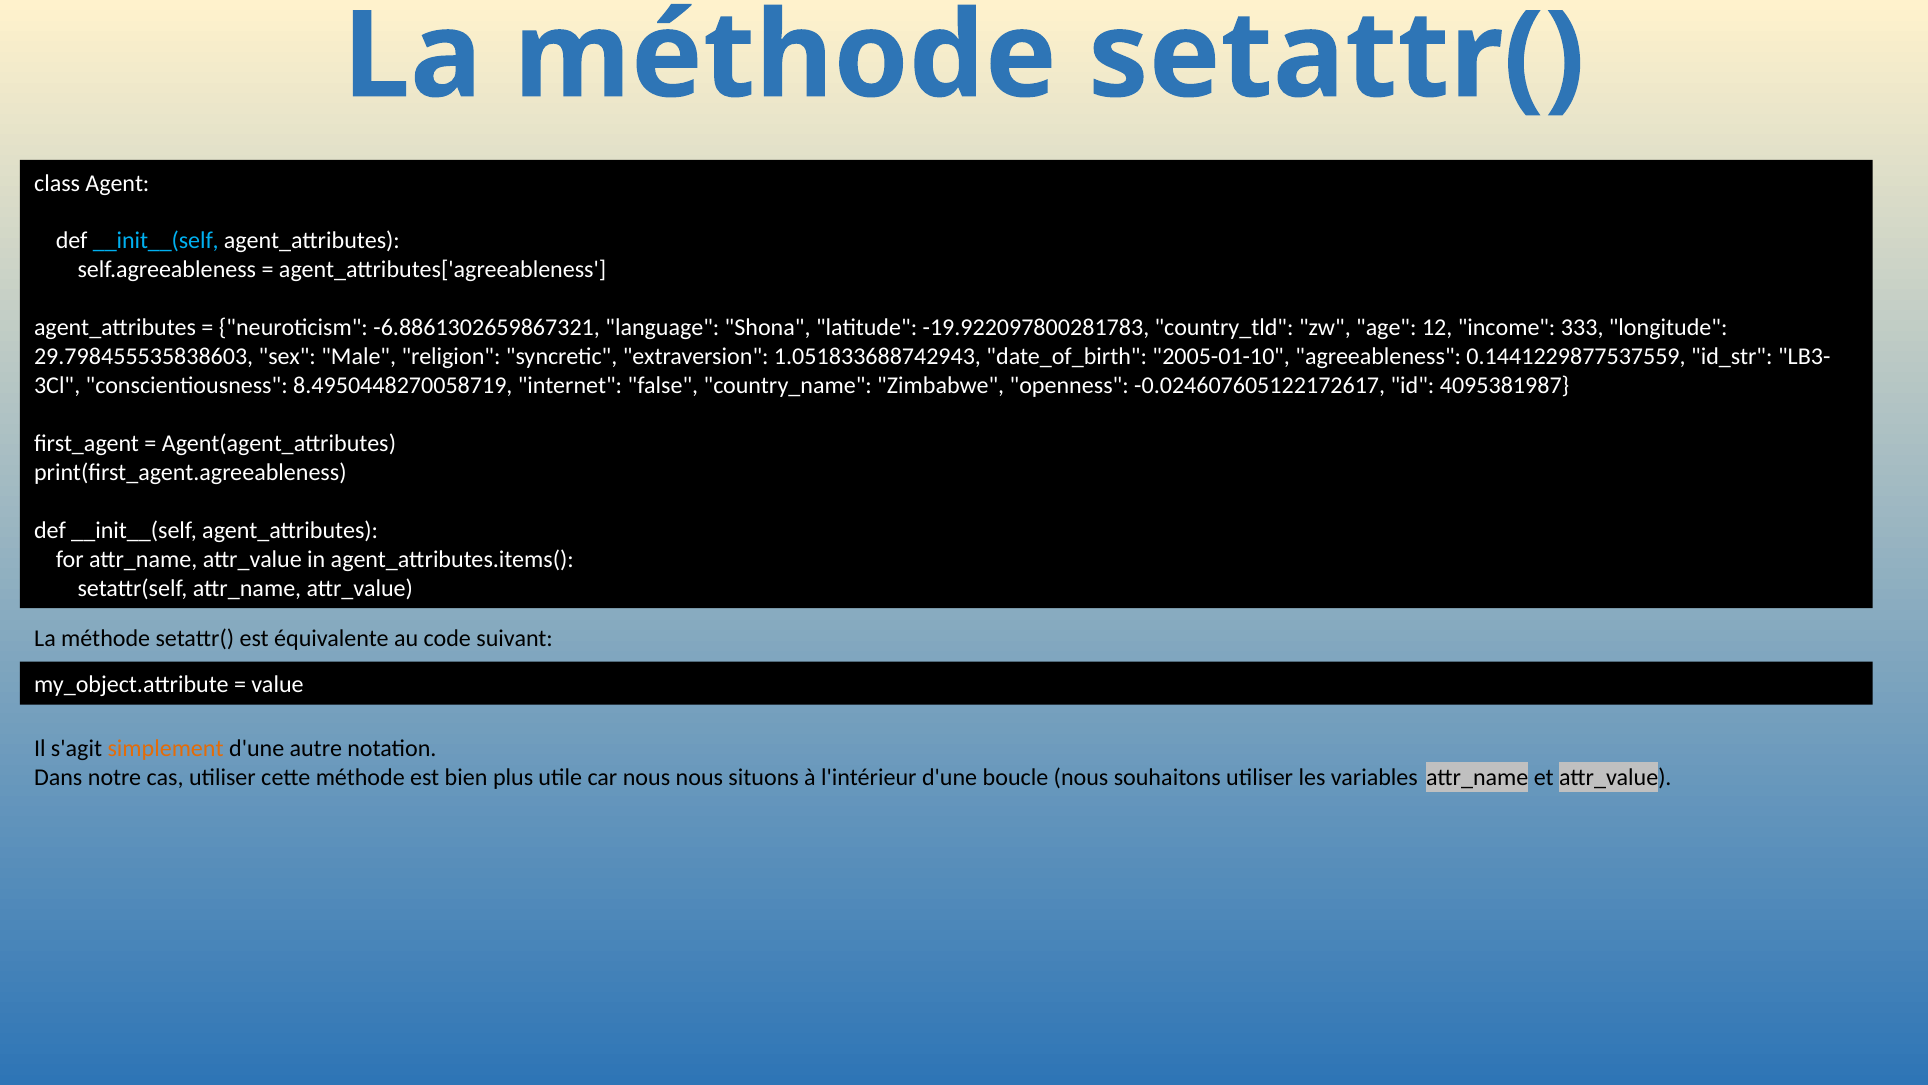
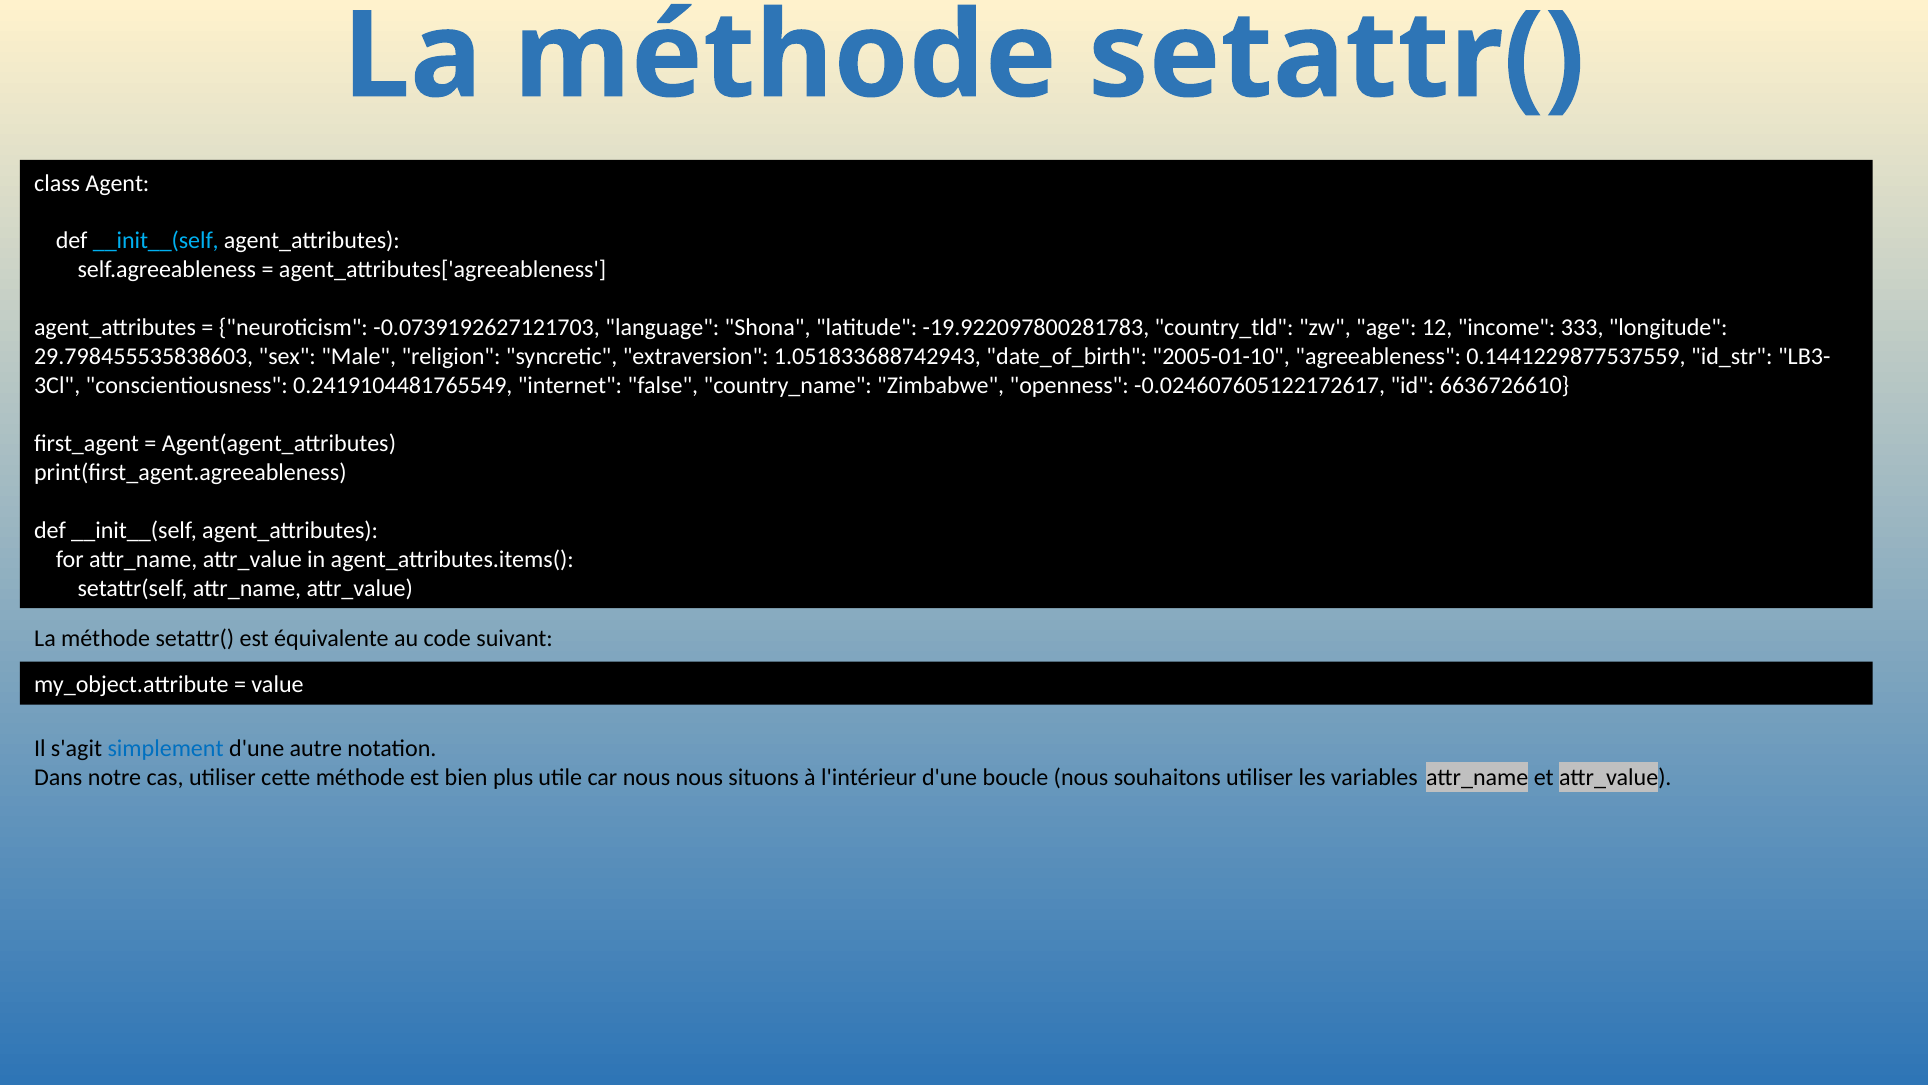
-6.8861302659867321: -6.8861302659867321 -> -0.0739192627121703
8.4950448270058719: 8.4950448270058719 -> 0.2419104481765549
4095381987: 4095381987 -> 6636726610
simplement colour: orange -> blue
